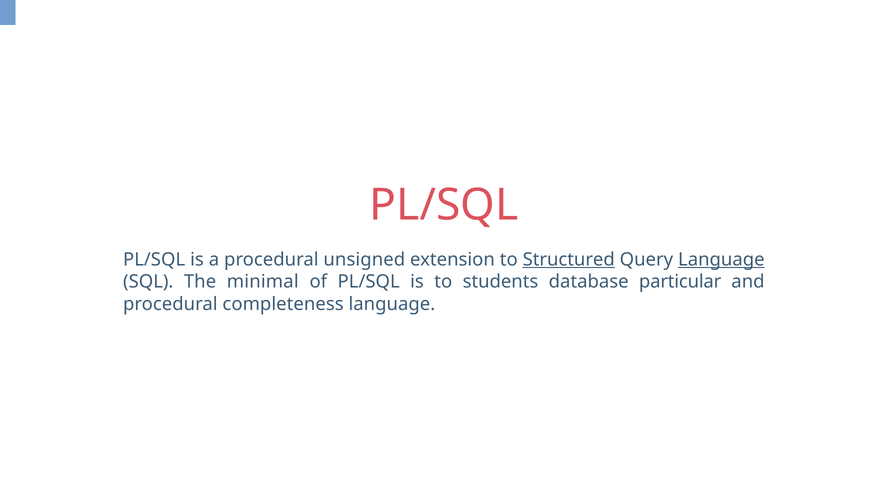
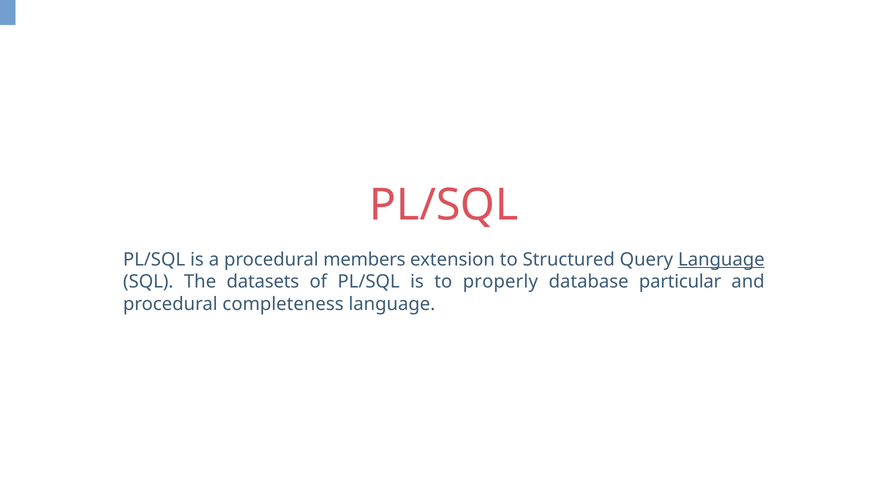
unsigned: unsigned -> members
Structured underline: present -> none
minimal: minimal -> datasets
students: students -> properly
